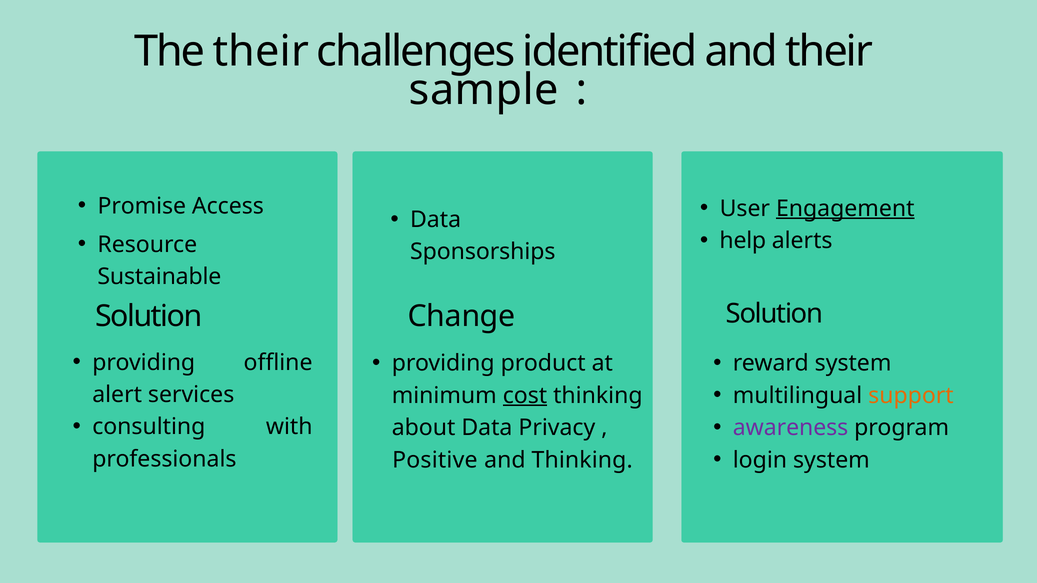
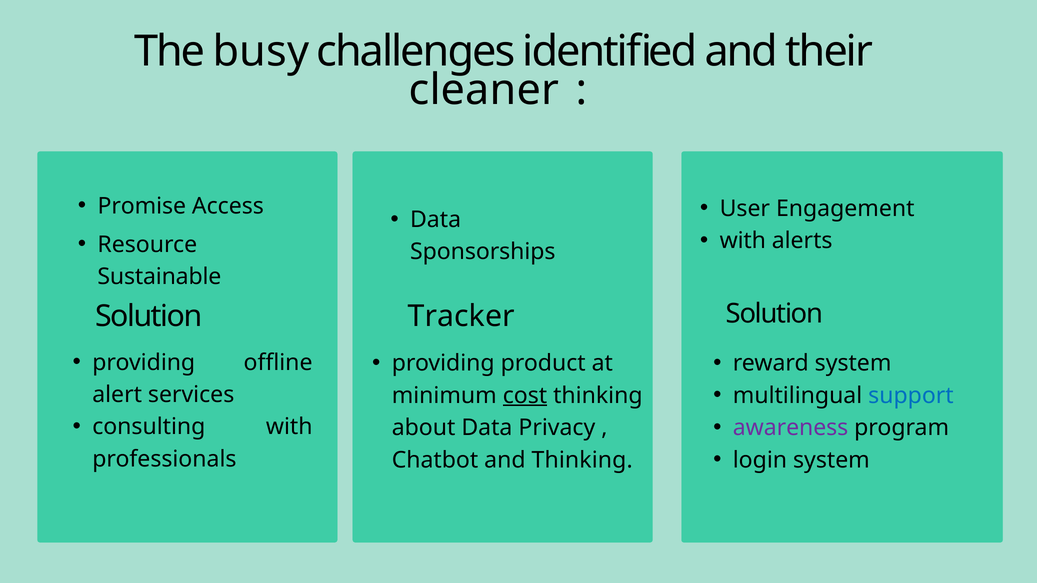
The their: their -> busy
sample: sample -> cleaner
Engagement underline: present -> none
help at (743, 241): help -> with
Change: Change -> Tracker
support colour: orange -> blue
Positive: Positive -> Chatbot
